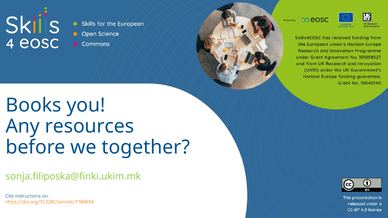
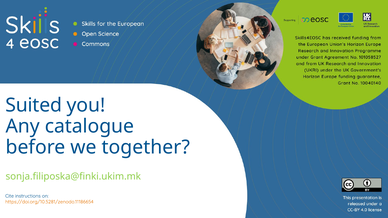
Books: Books -> Suited
resources: resources -> catalogue
